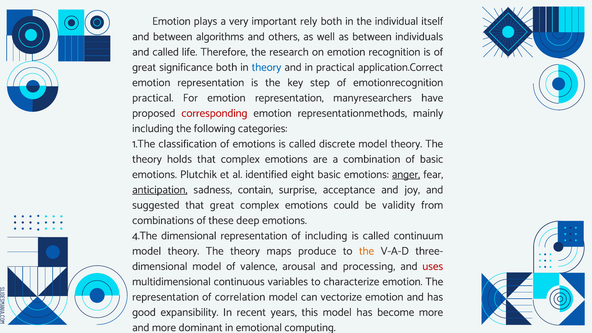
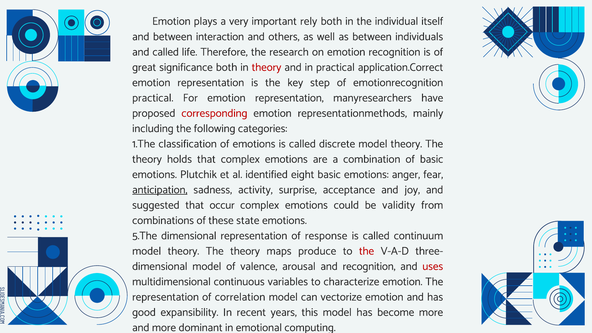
algorithms: algorithms -> interaction
theory at (266, 67) colour: blue -> red
anger underline: present -> none
contain: contain -> activity
that great: great -> occur
deep: deep -> state
4.The: 4.The -> 5.The
of including: including -> response
the at (367, 251) colour: orange -> red
and processing: processing -> recognition
